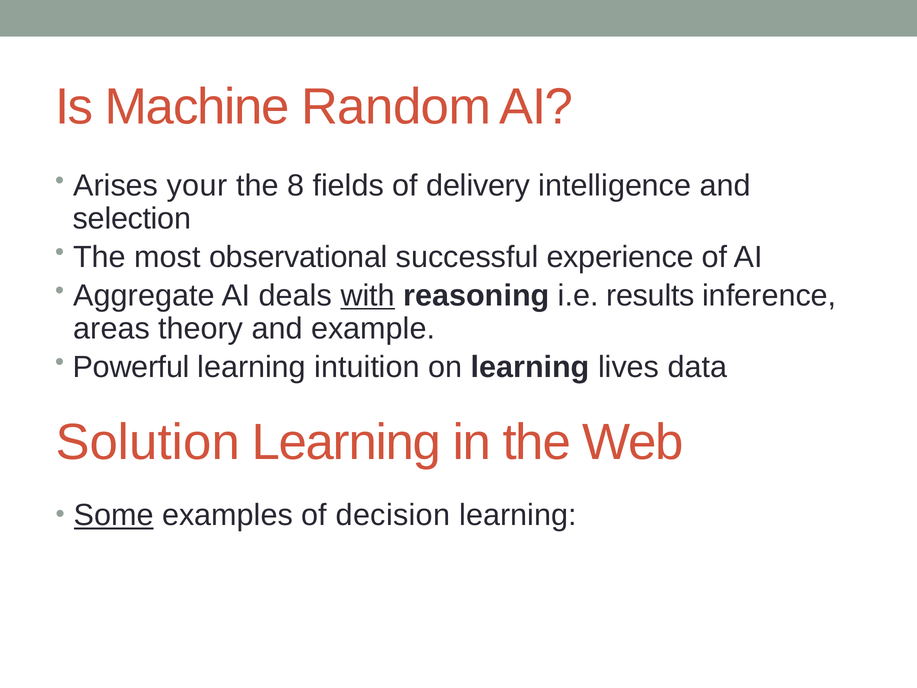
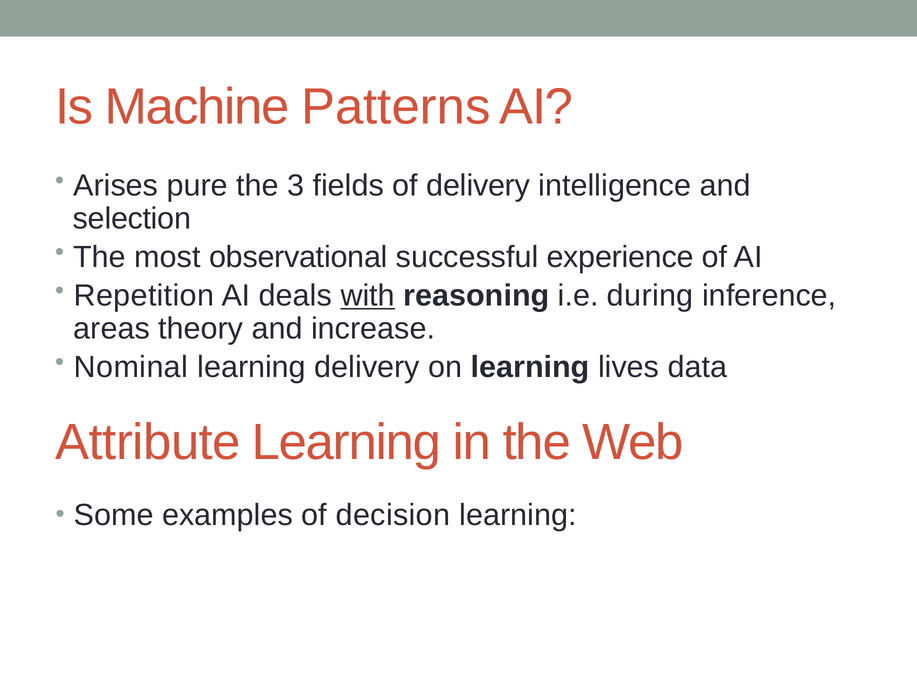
Random: Random -> Patterns
your: your -> pure
8: 8 -> 3
Aggregate: Aggregate -> Repetition
results: results -> during
example: example -> increase
Powerful: Powerful -> Nominal
learning intuition: intuition -> delivery
Solution: Solution -> Attribute
Some underline: present -> none
